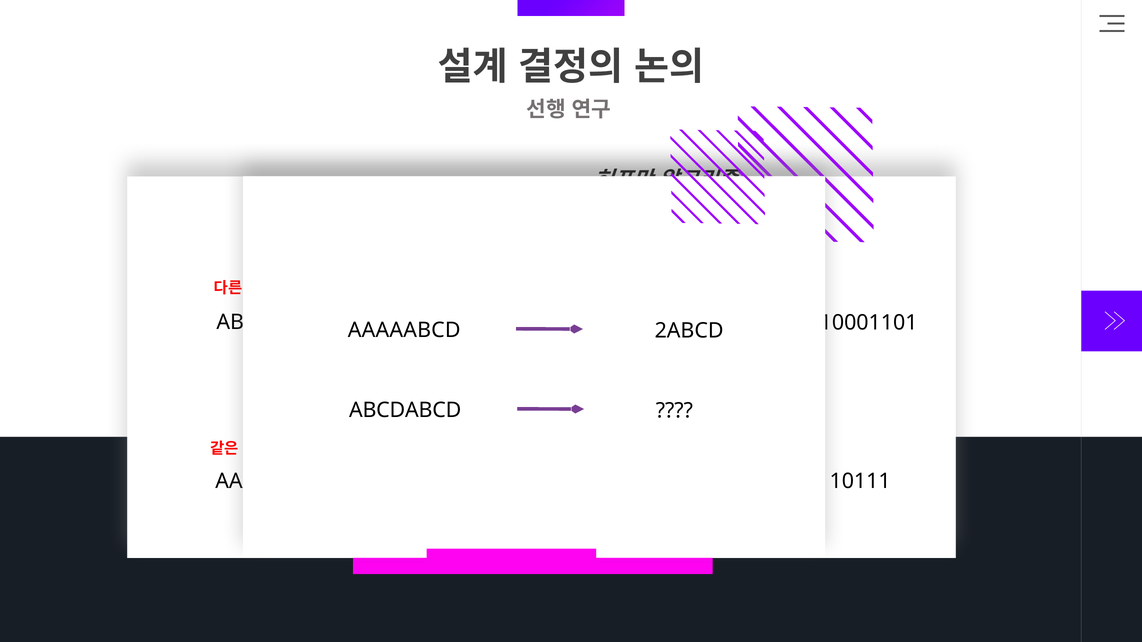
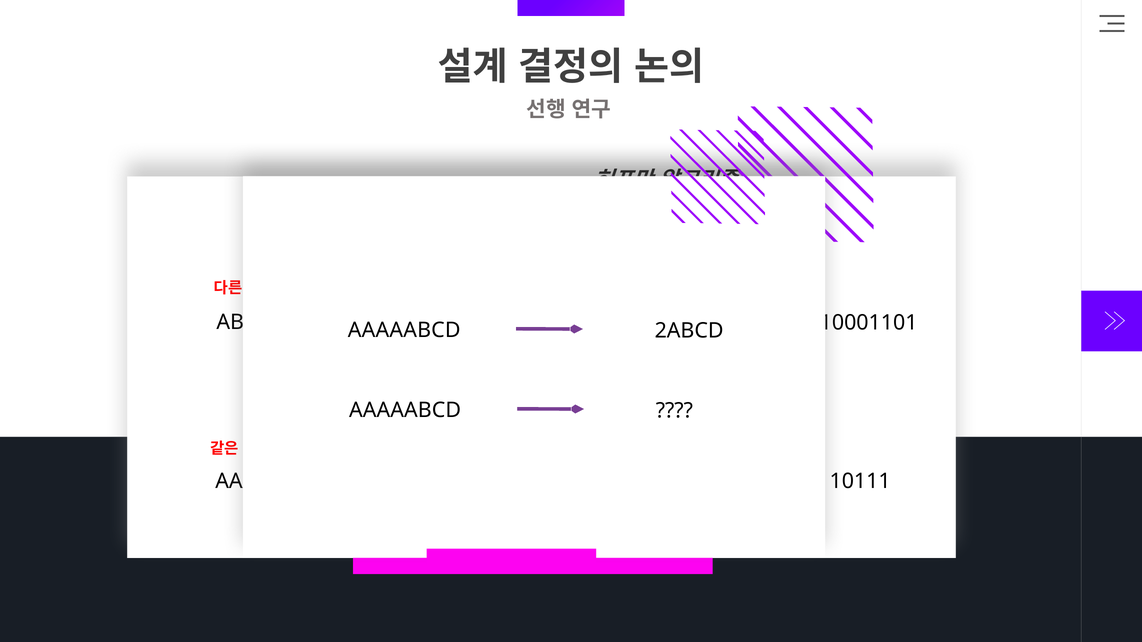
ABCDABCD at (405, 411): ABCDABCD -> AAAAABCD
